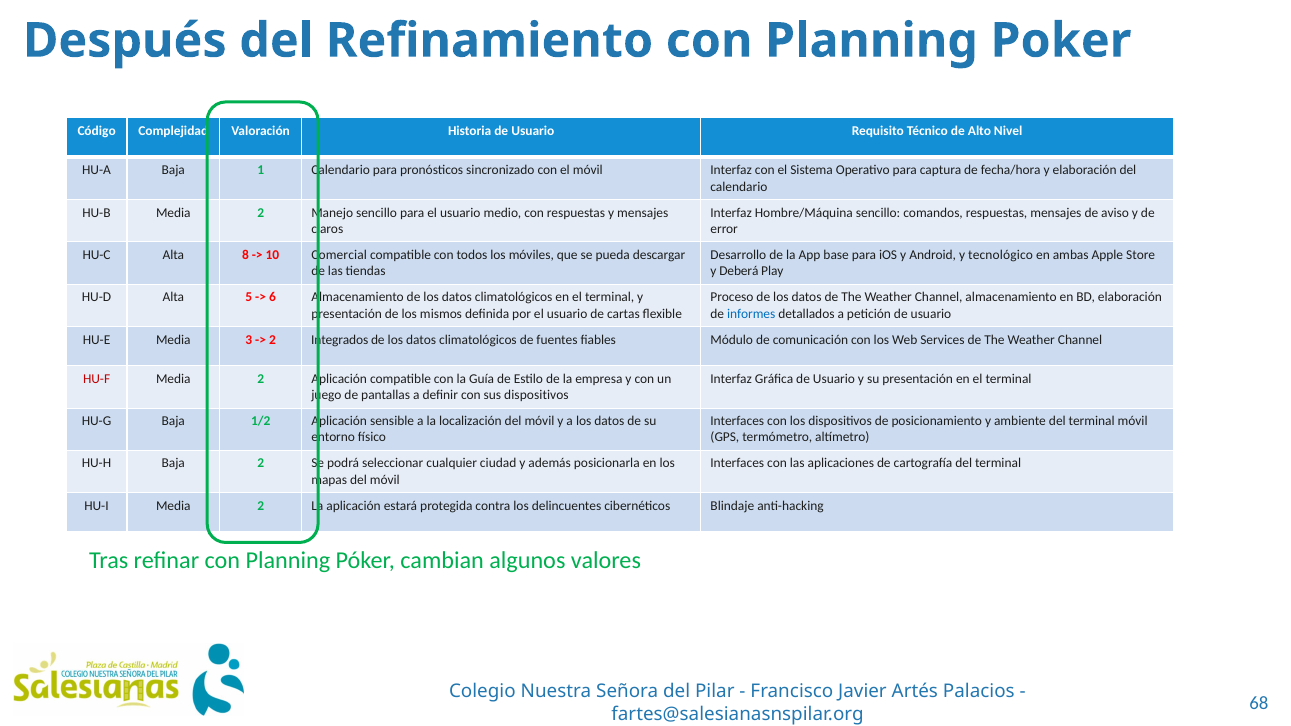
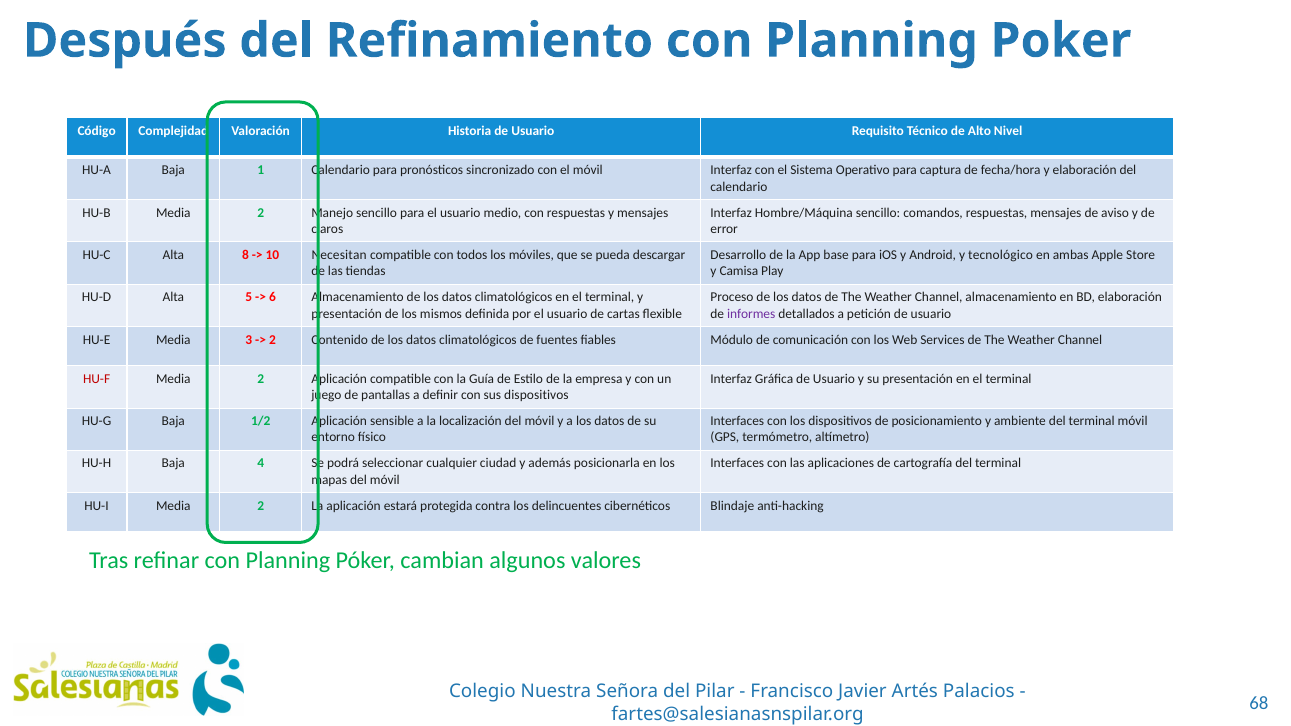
Comercial: Comercial -> Necesitan
Deberá: Deberá -> Camisa
informes colour: blue -> purple
Integrados: Integrados -> Contenido
Baja 2: 2 -> 4
